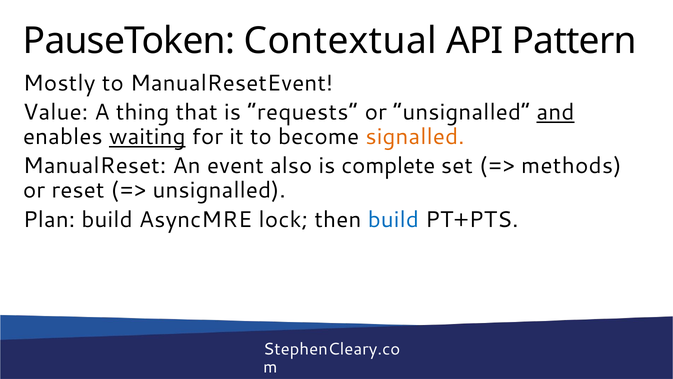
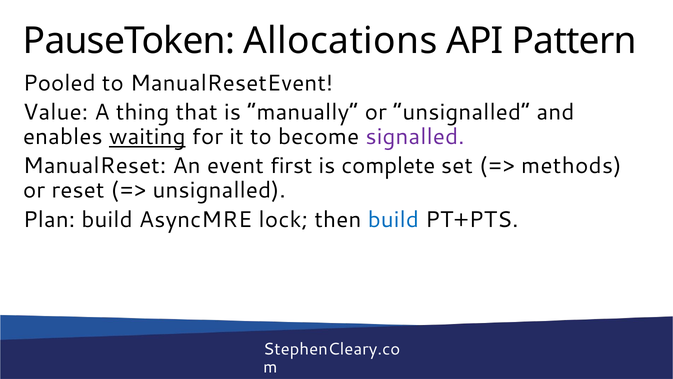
Contextual: Contextual -> Allocations
Mostly: Mostly -> Pooled
requests: requests -> manually
and underline: present -> none
signalled colour: orange -> purple
also: also -> first
